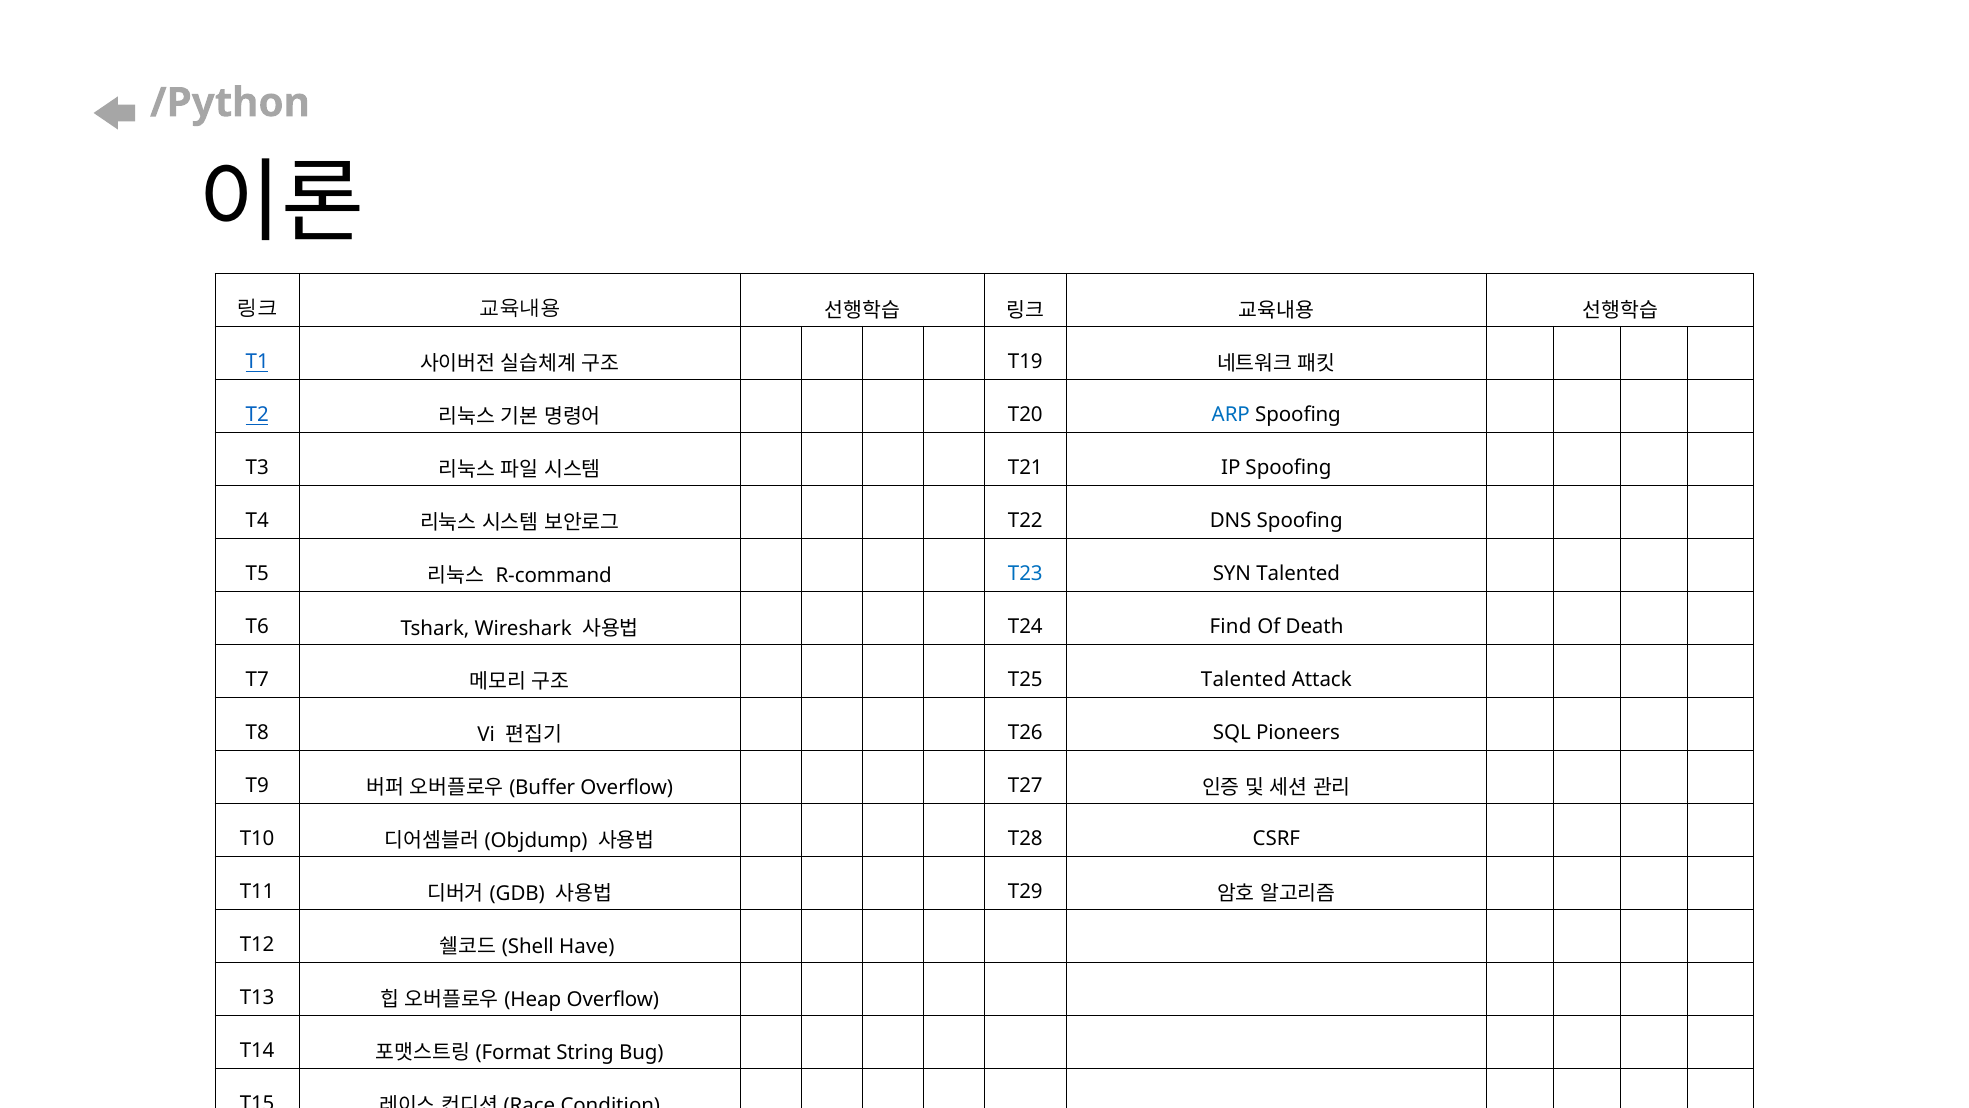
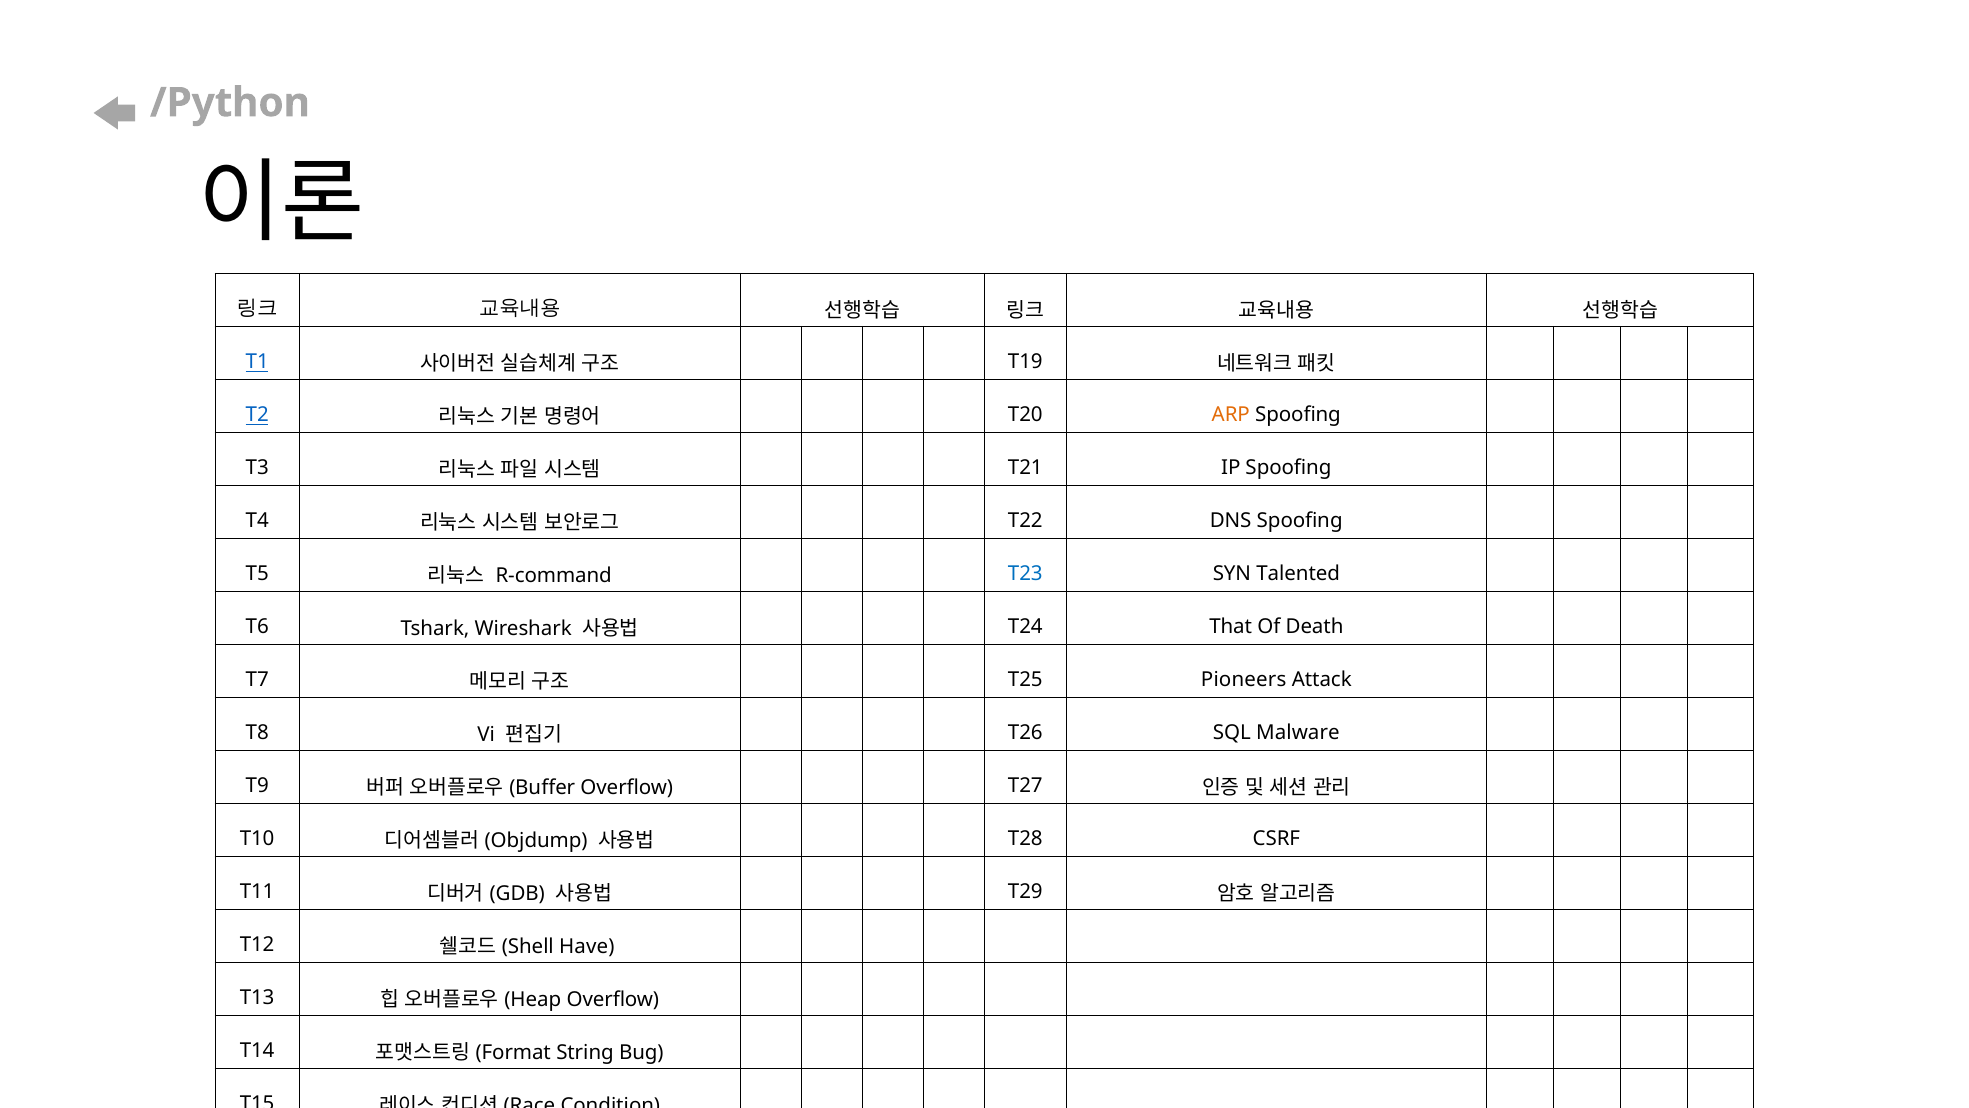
ARP colour: blue -> orange
Find: Find -> That
T25 Talented: Talented -> Pioneers
Pioneers: Pioneers -> Malware
